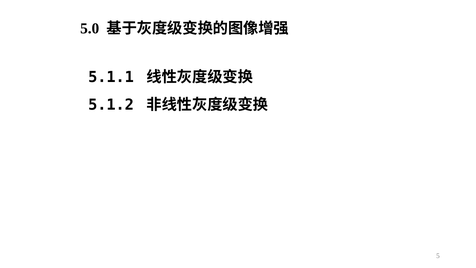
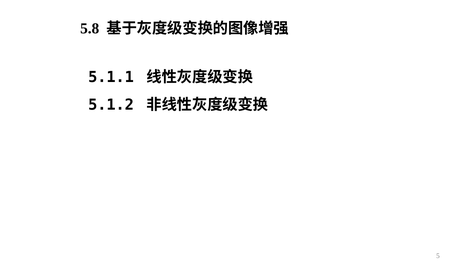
5.0: 5.0 -> 5.8
